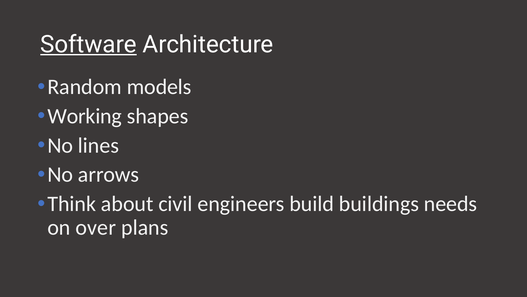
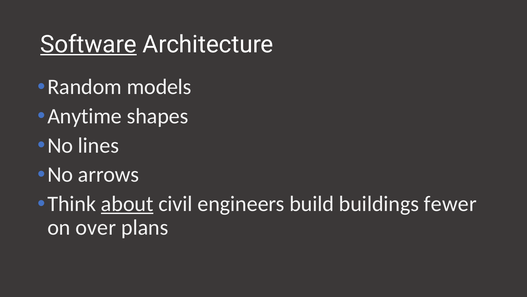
Working: Working -> Anytime
about underline: none -> present
needs: needs -> fewer
